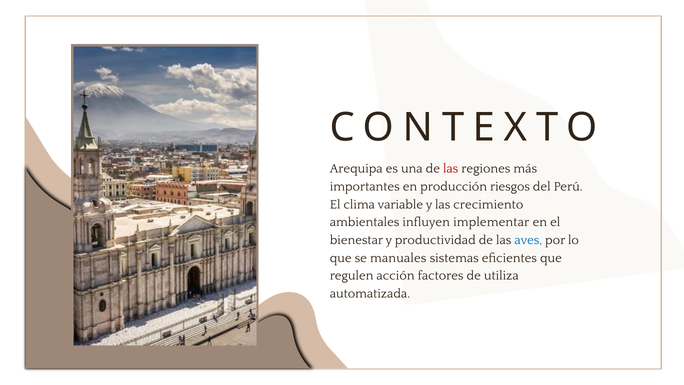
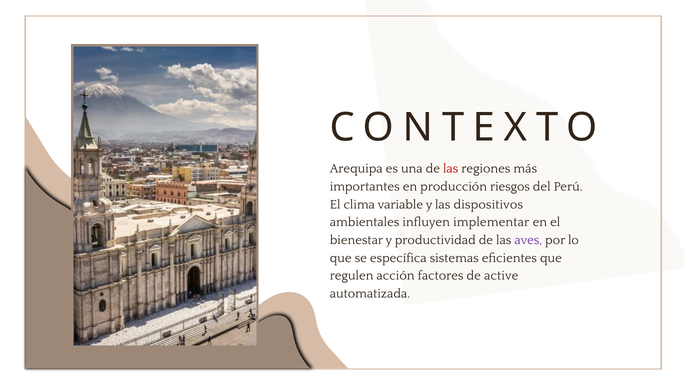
crecimiento: crecimiento -> dispositivos
aves colour: blue -> purple
manuales: manuales -> específica
utiliza: utiliza -> active
